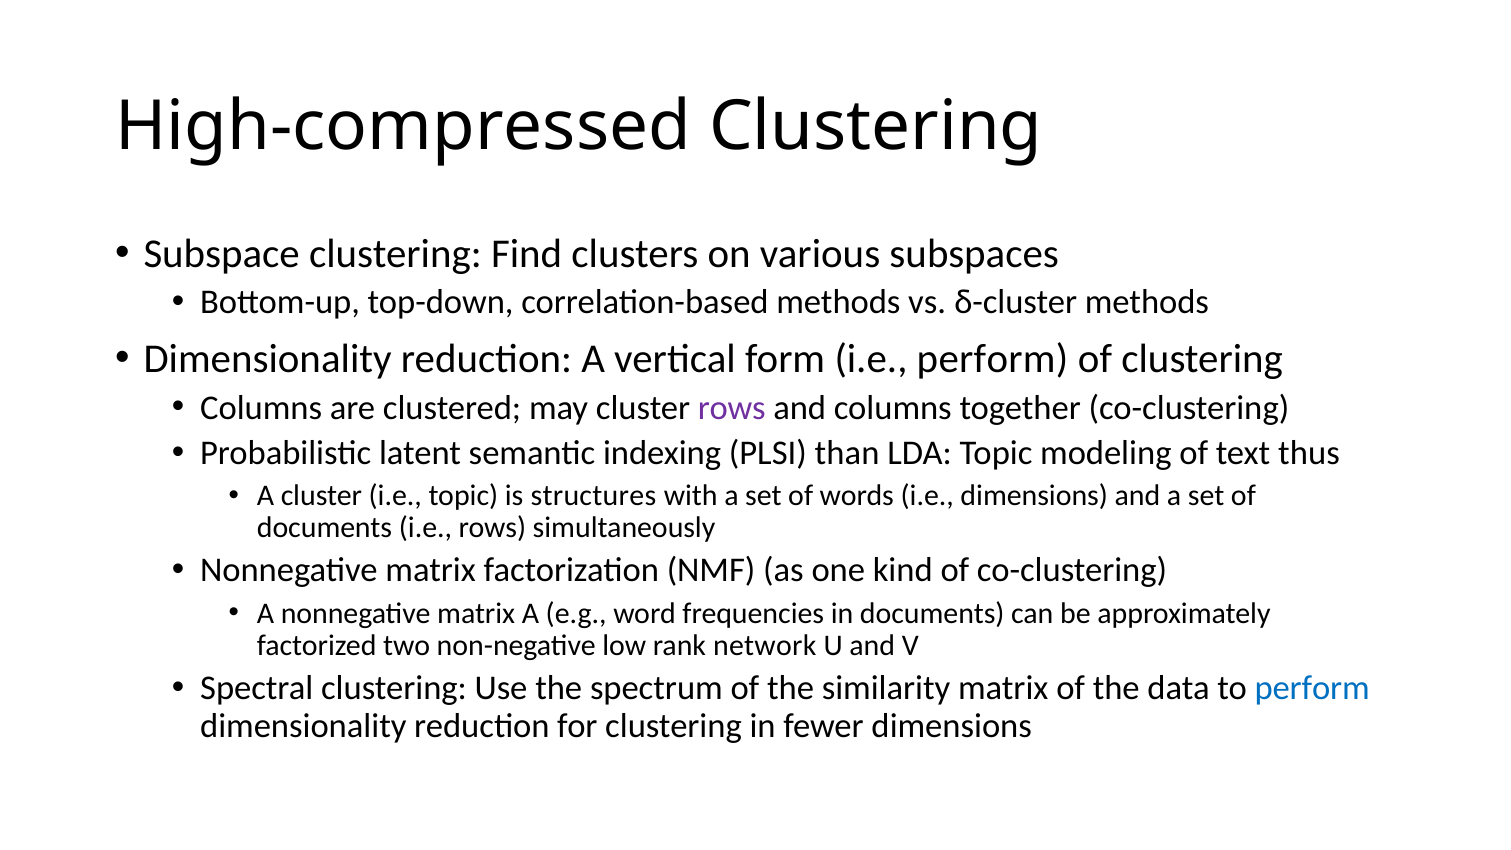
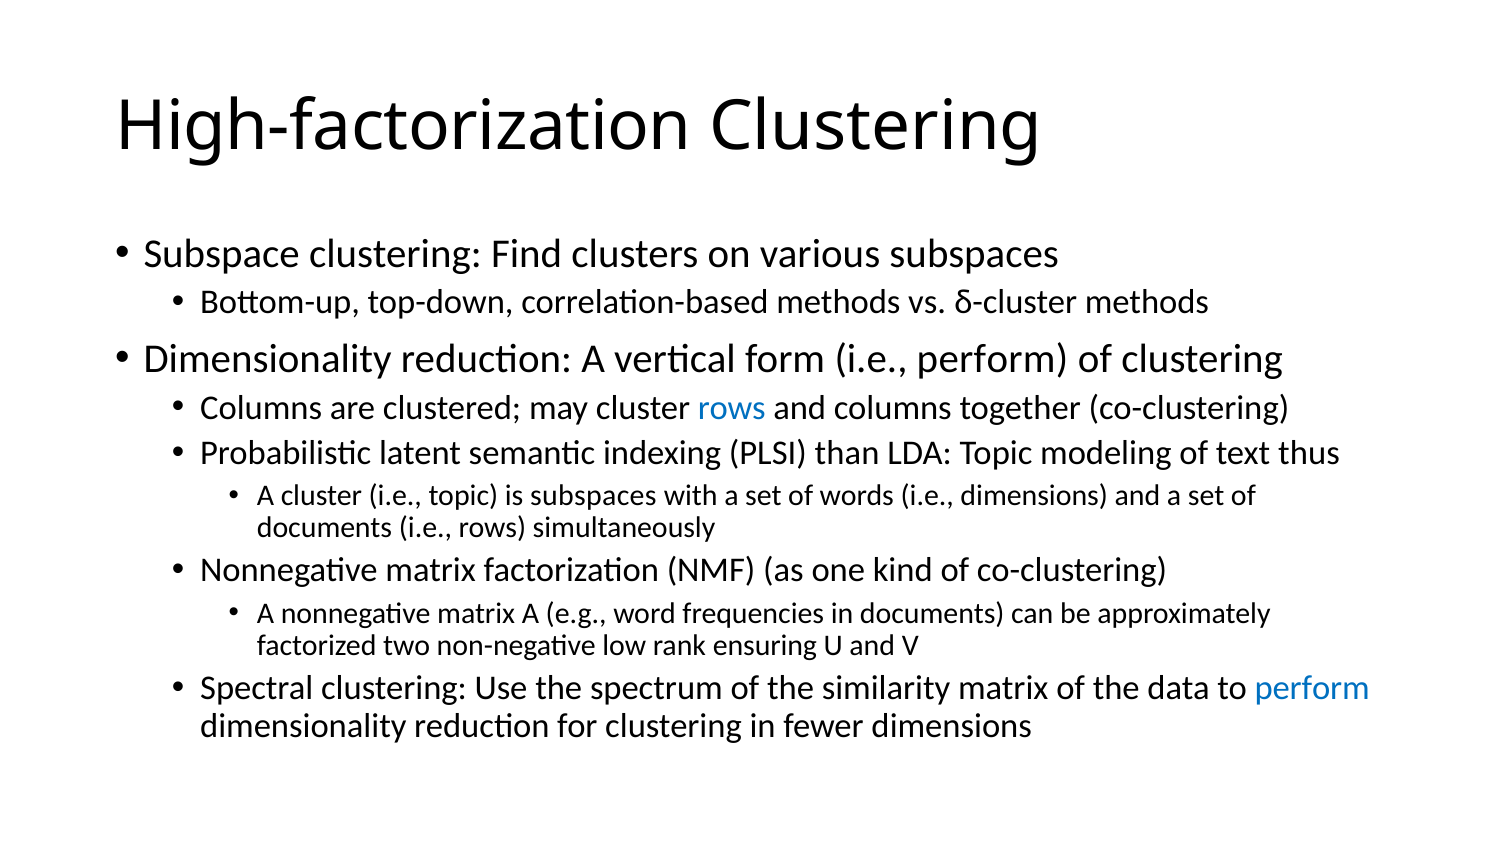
High-compressed: High-compressed -> High-factorization
rows at (732, 408) colour: purple -> blue
is structures: structures -> subspaces
network: network -> ensuring
